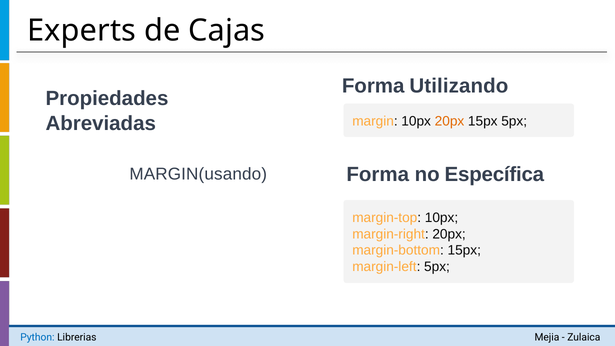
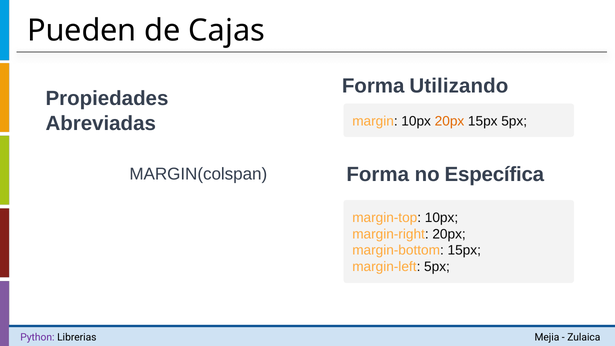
Experts: Experts -> Pueden
MARGIN(usando: MARGIN(usando -> MARGIN(colspan
Python colour: blue -> purple
